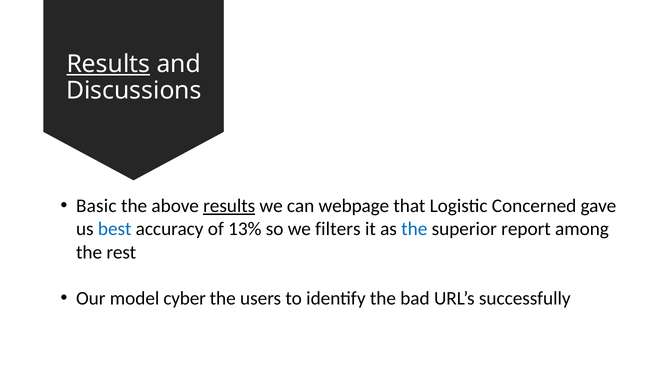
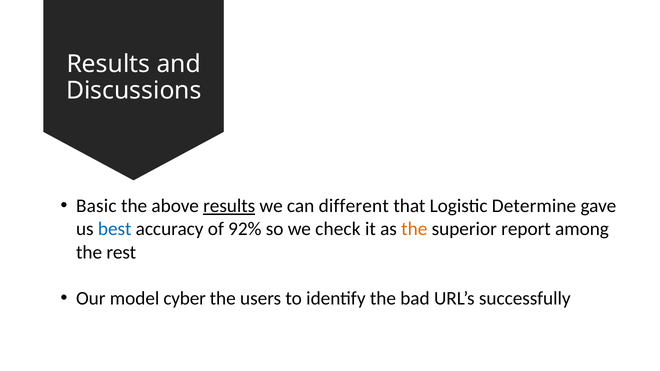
Results at (108, 64) underline: present -> none
webpage: webpage -> different
Concerned: Concerned -> Determine
13%: 13% -> 92%
filters: filters -> check
the at (414, 229) colour: blue -> orange
